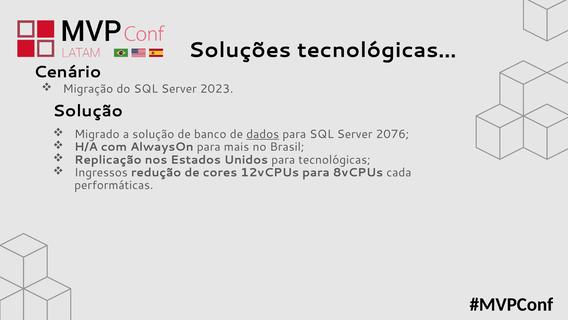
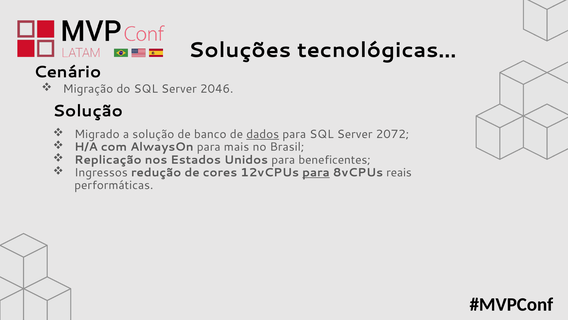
2023: 2023 -> 2046
2076: 2076 -> 2072
para tecnológicas: tecnológicas -> beneficentes
para at (316, 172) underline: none -> present
cada: cada -> reais
